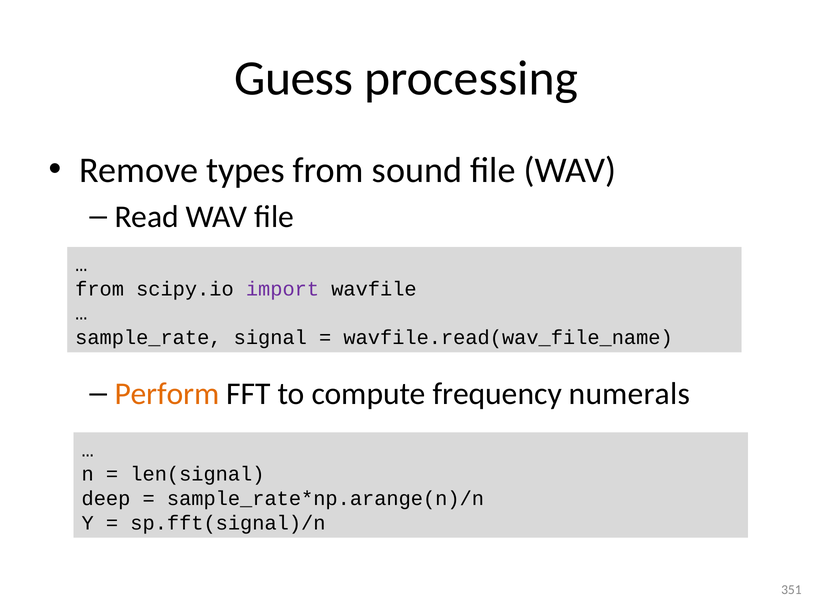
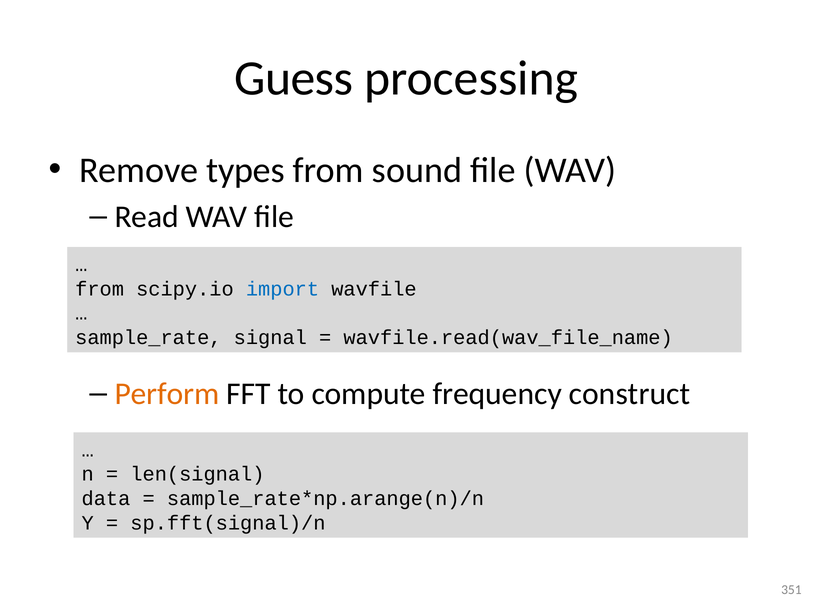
import colour: purple -> blue
numerals: numerals -> construct
deep: deep -> data
